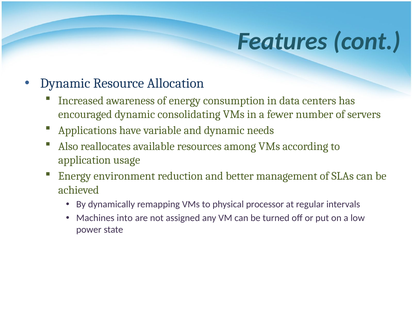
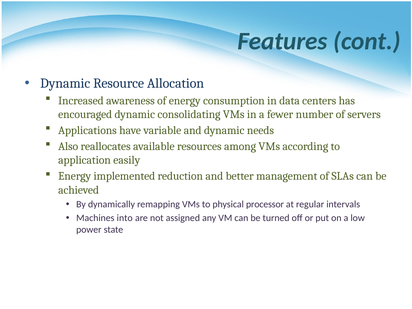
usage: usage -> easily
environment: environment -> implemented
